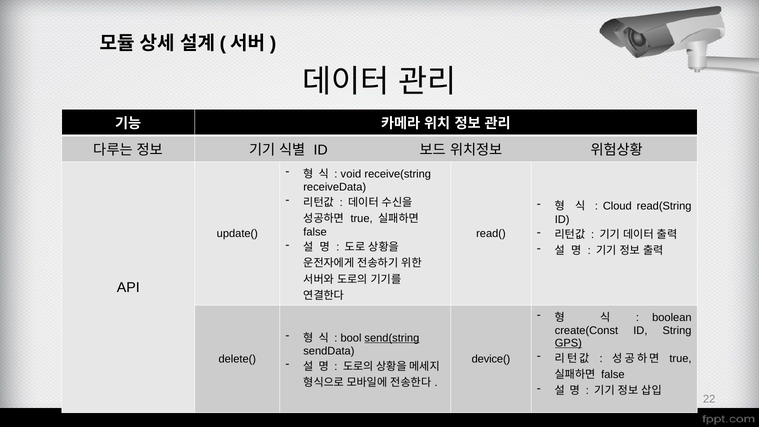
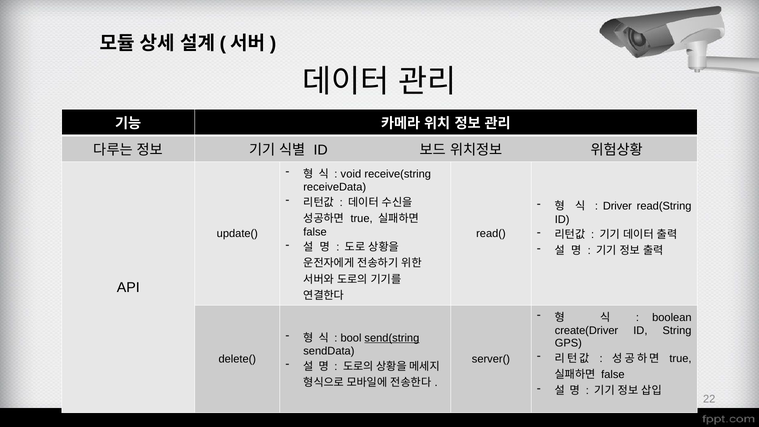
Cloud: Cloud -> Driver
create(Const: create(Const -> create(Driver
GPS underline: present -> none
device(: device( -> server(
